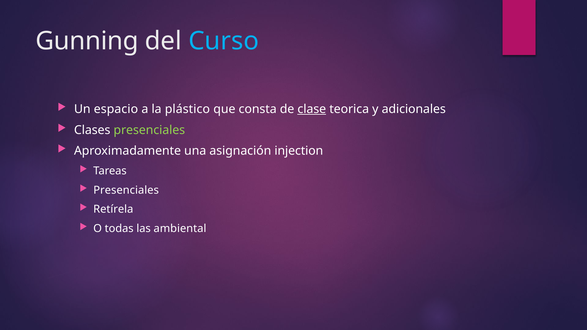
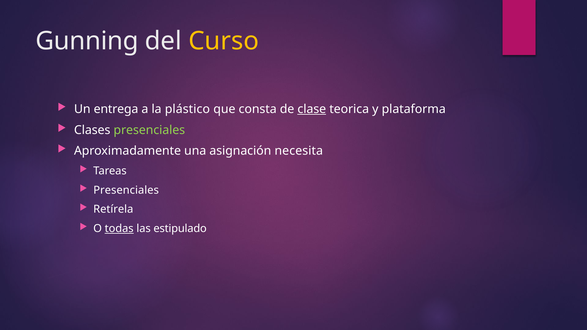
Curso colour: light blue -> yellow
espacio: espacio -> entrega
adicionales: adicionales -> plataforma
injection: injection -> necesita
todas underline: none -> present
ambiental: ambiental -> estipulado
